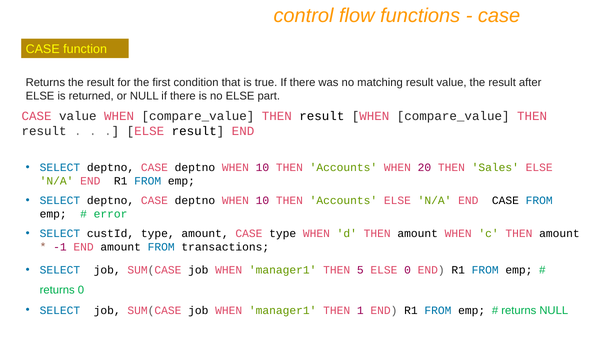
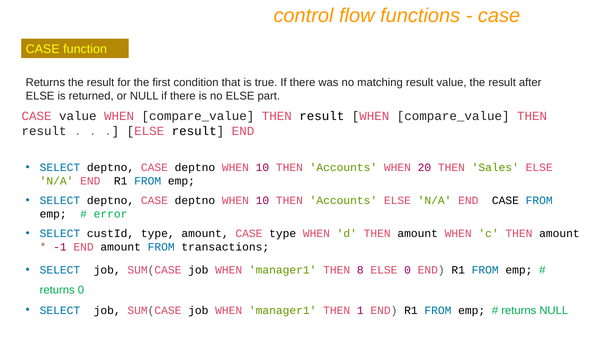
5: 5 -> 8
